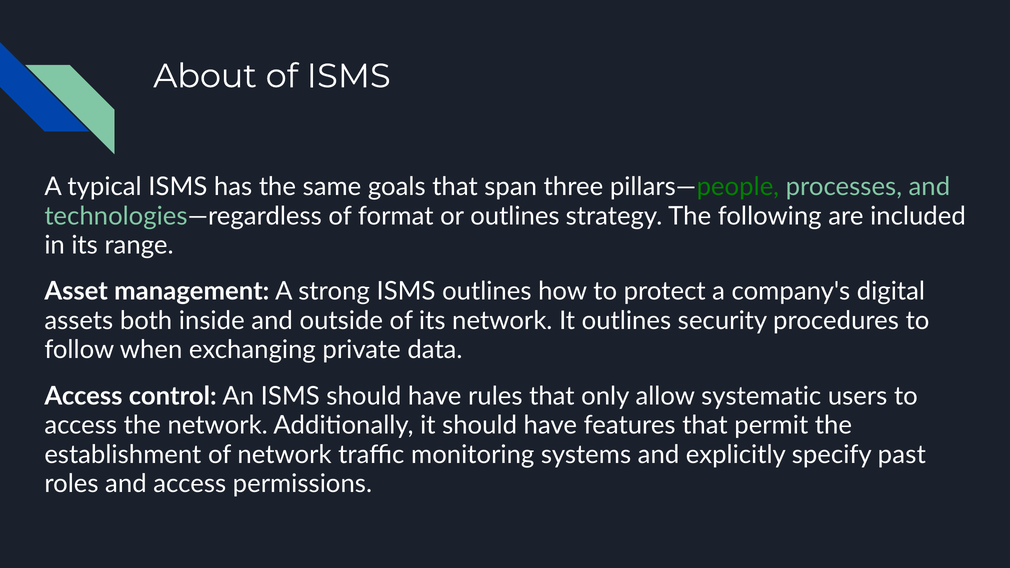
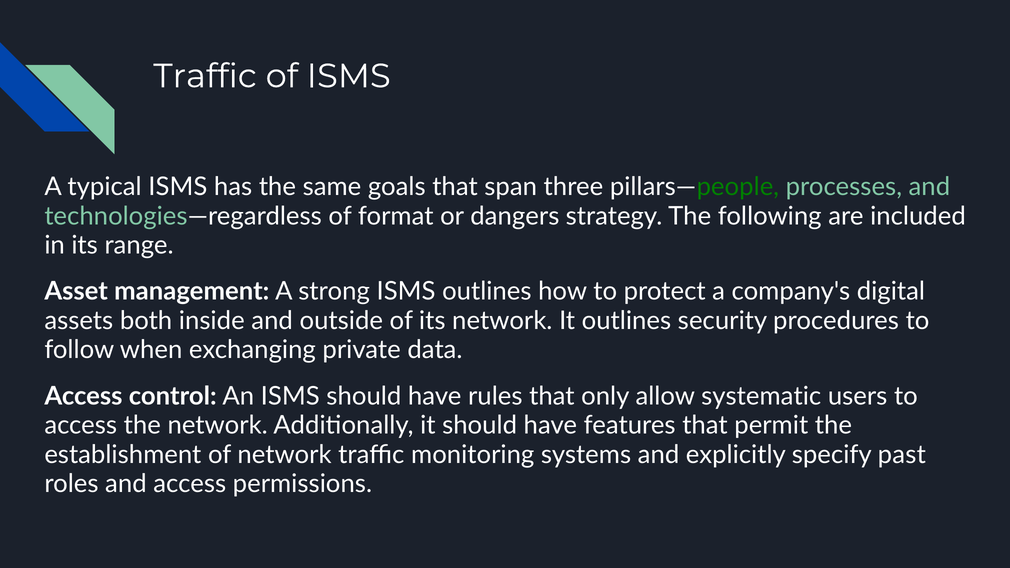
About at (205, 76): About -> Traffic
or outlines: outlines -> dangers
